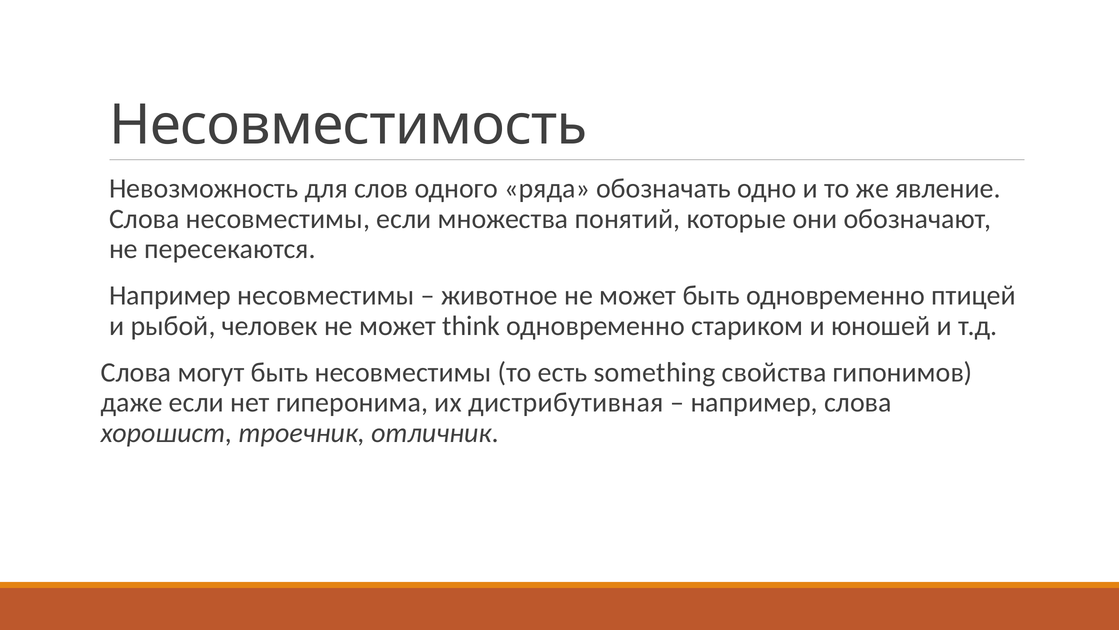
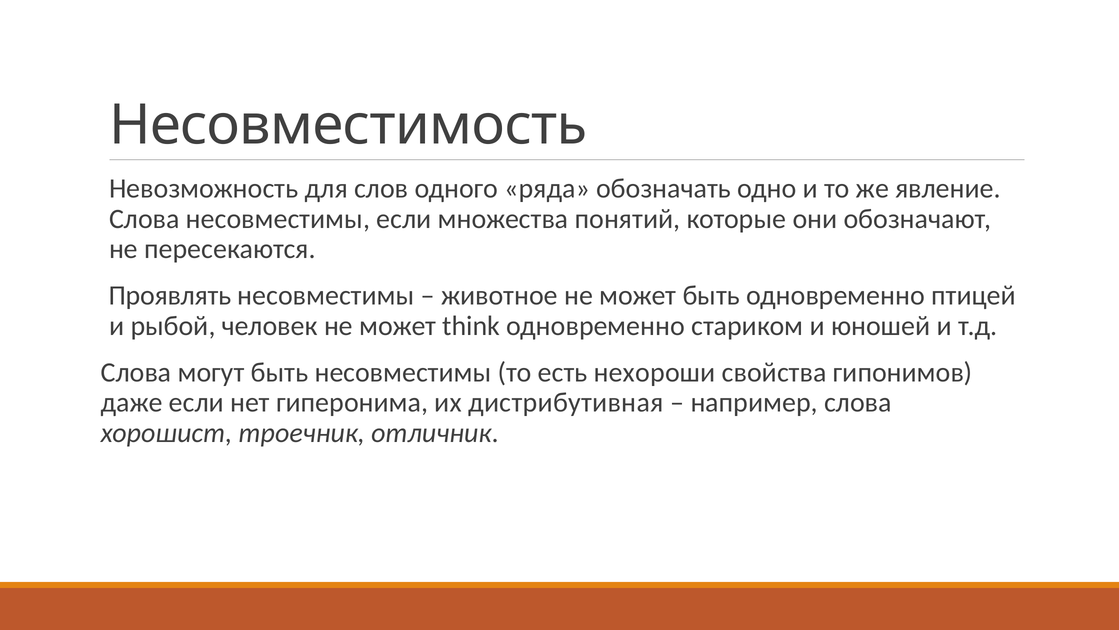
Например at (170, 295): Например -> Проявлять
something: something -> нехороши
